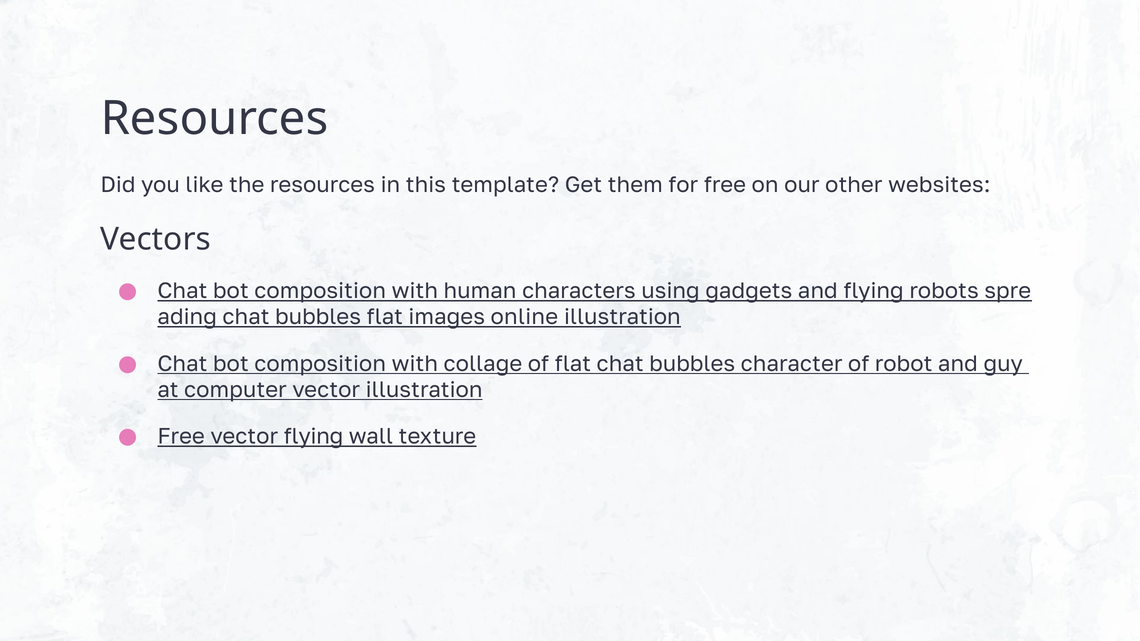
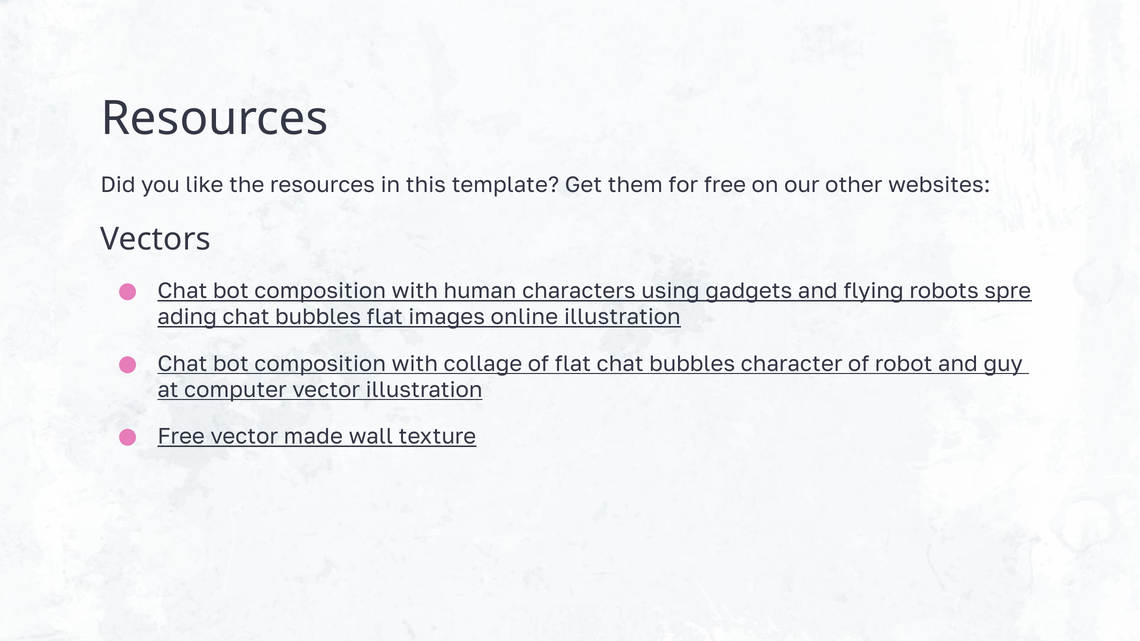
vector flying: flying -> made
